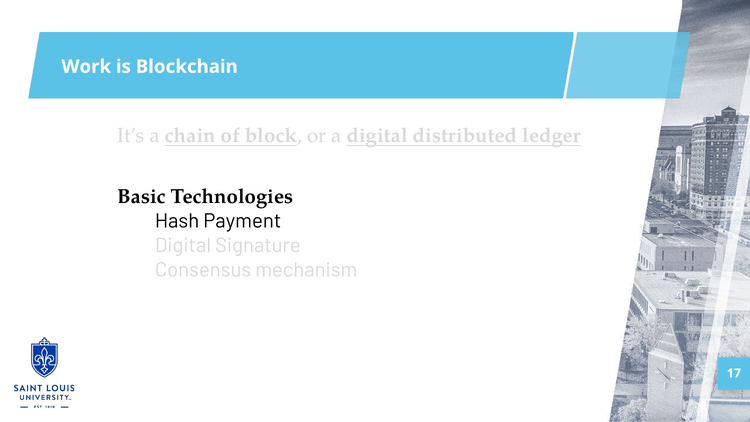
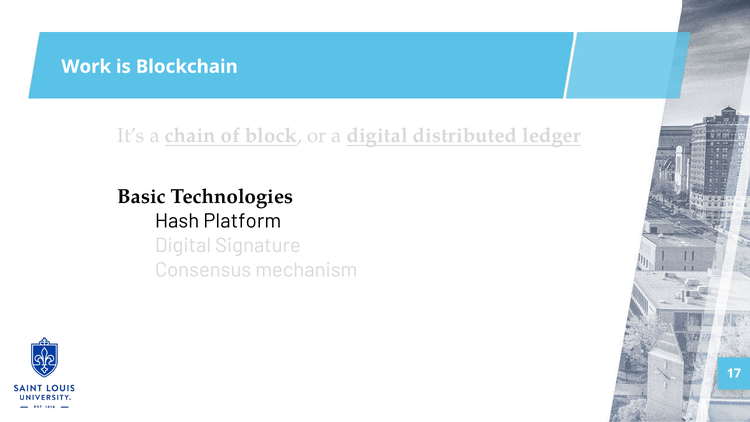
Payment: Payment -> Platform
